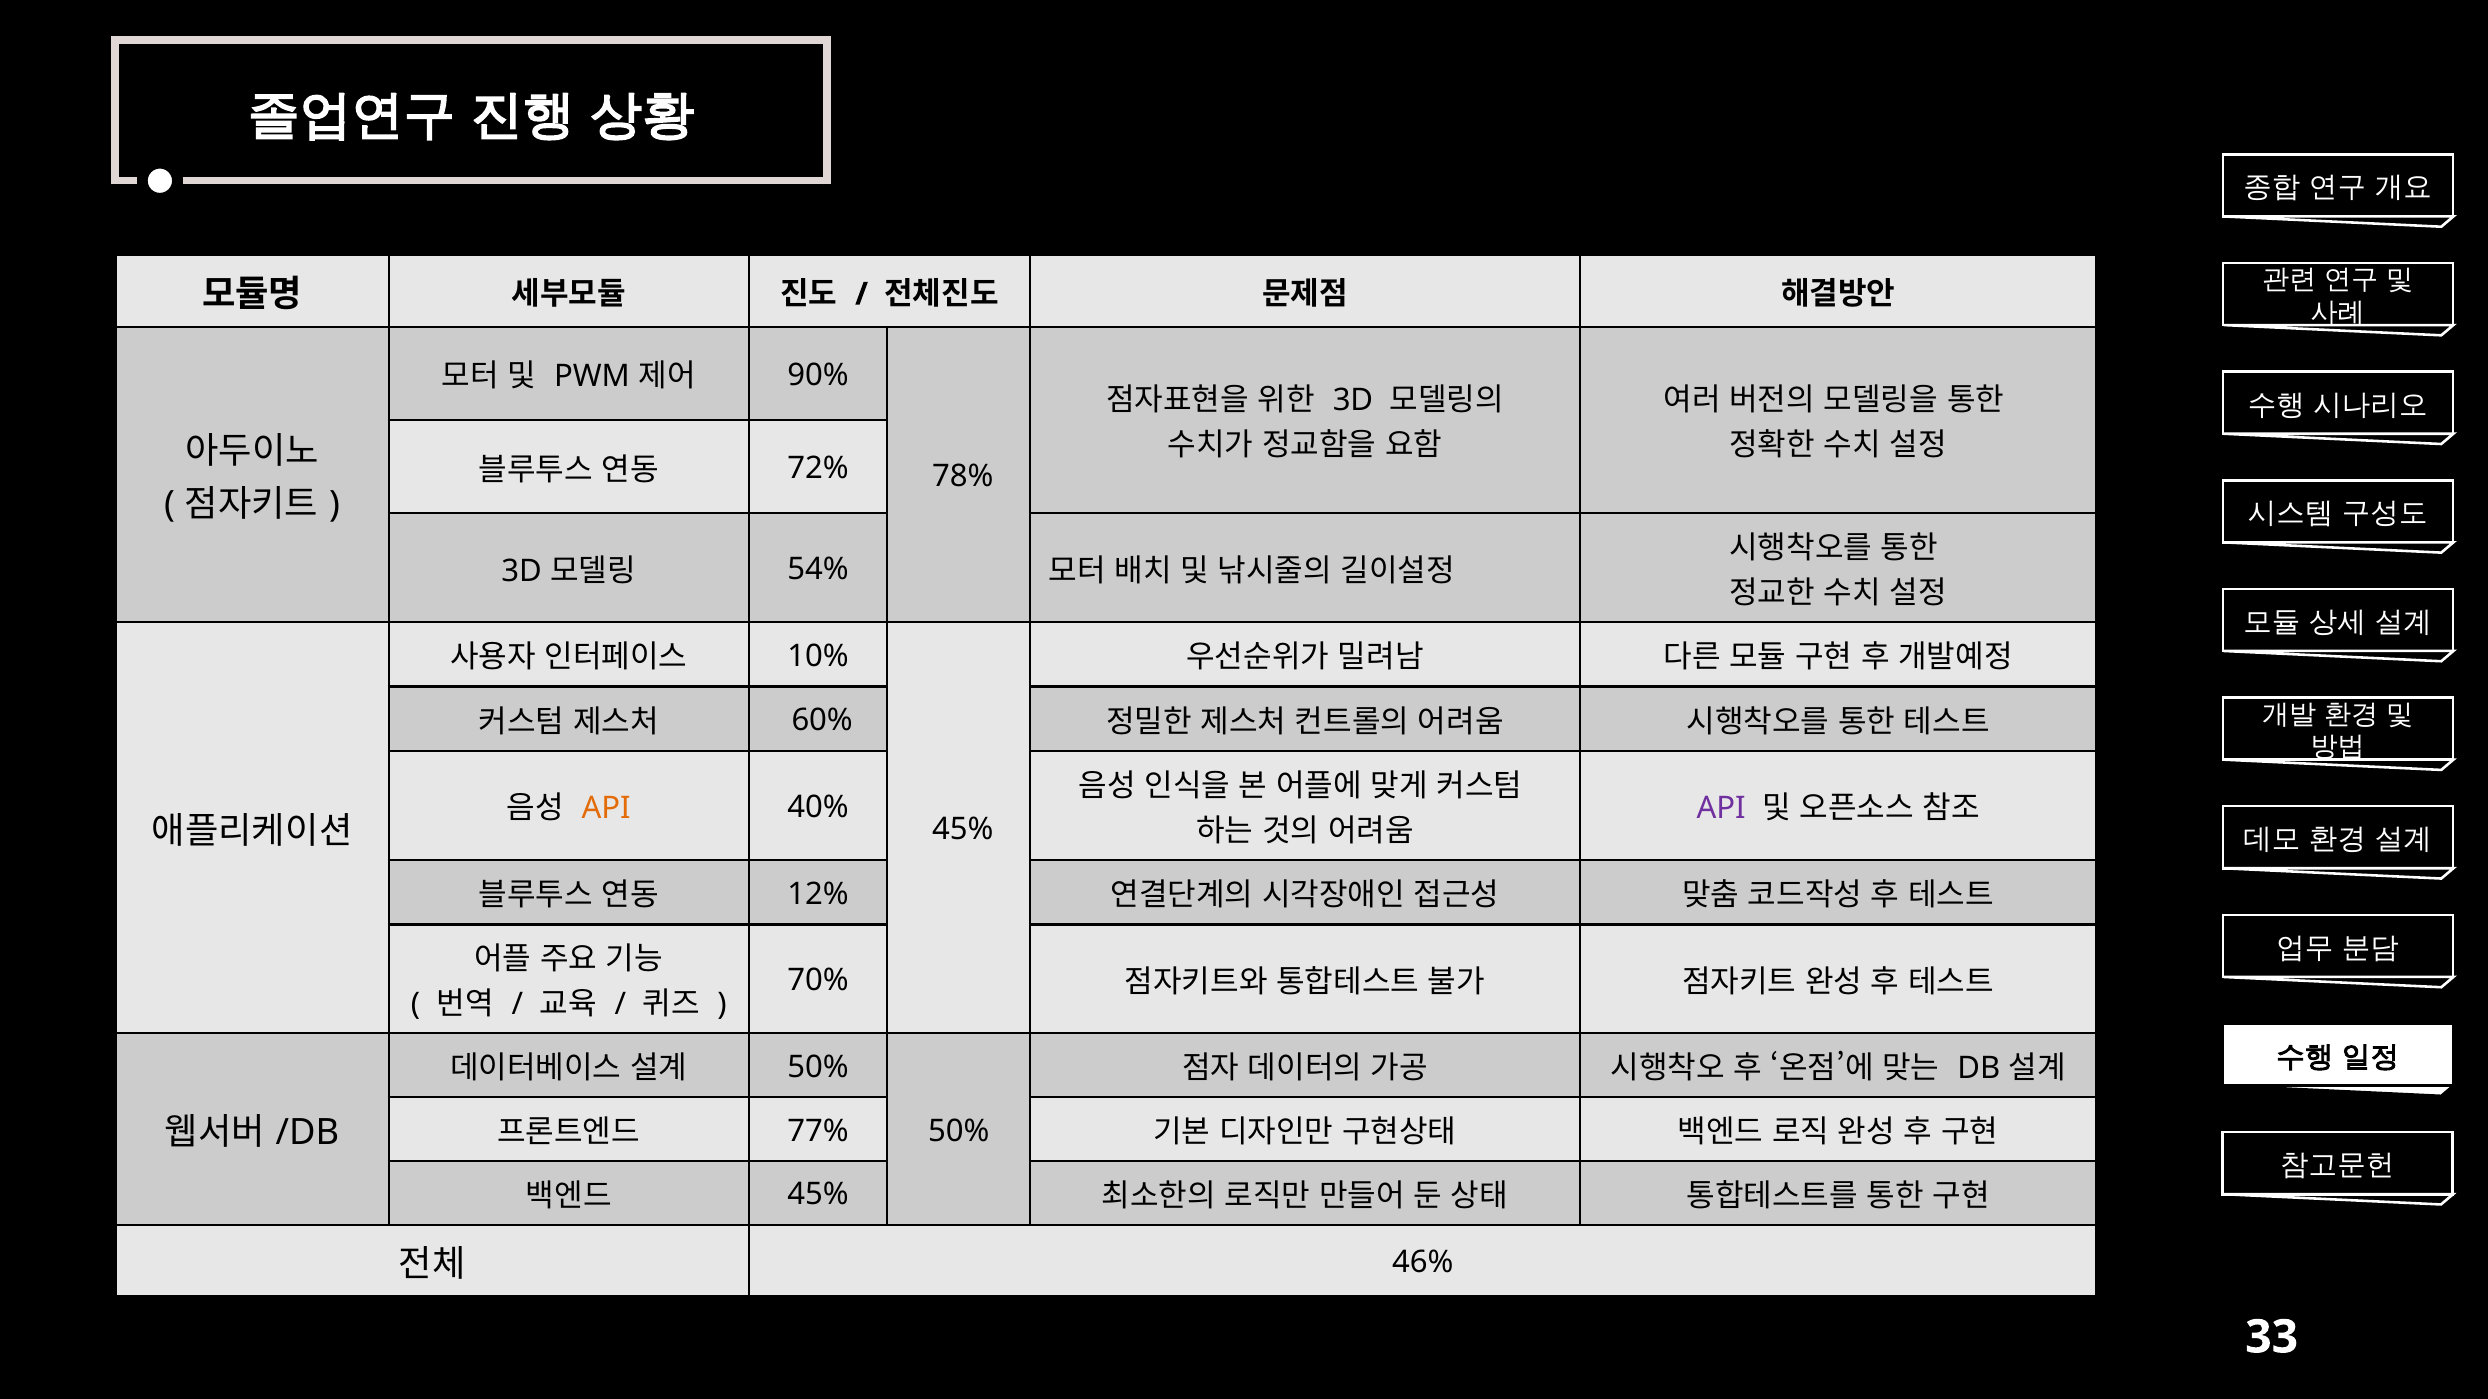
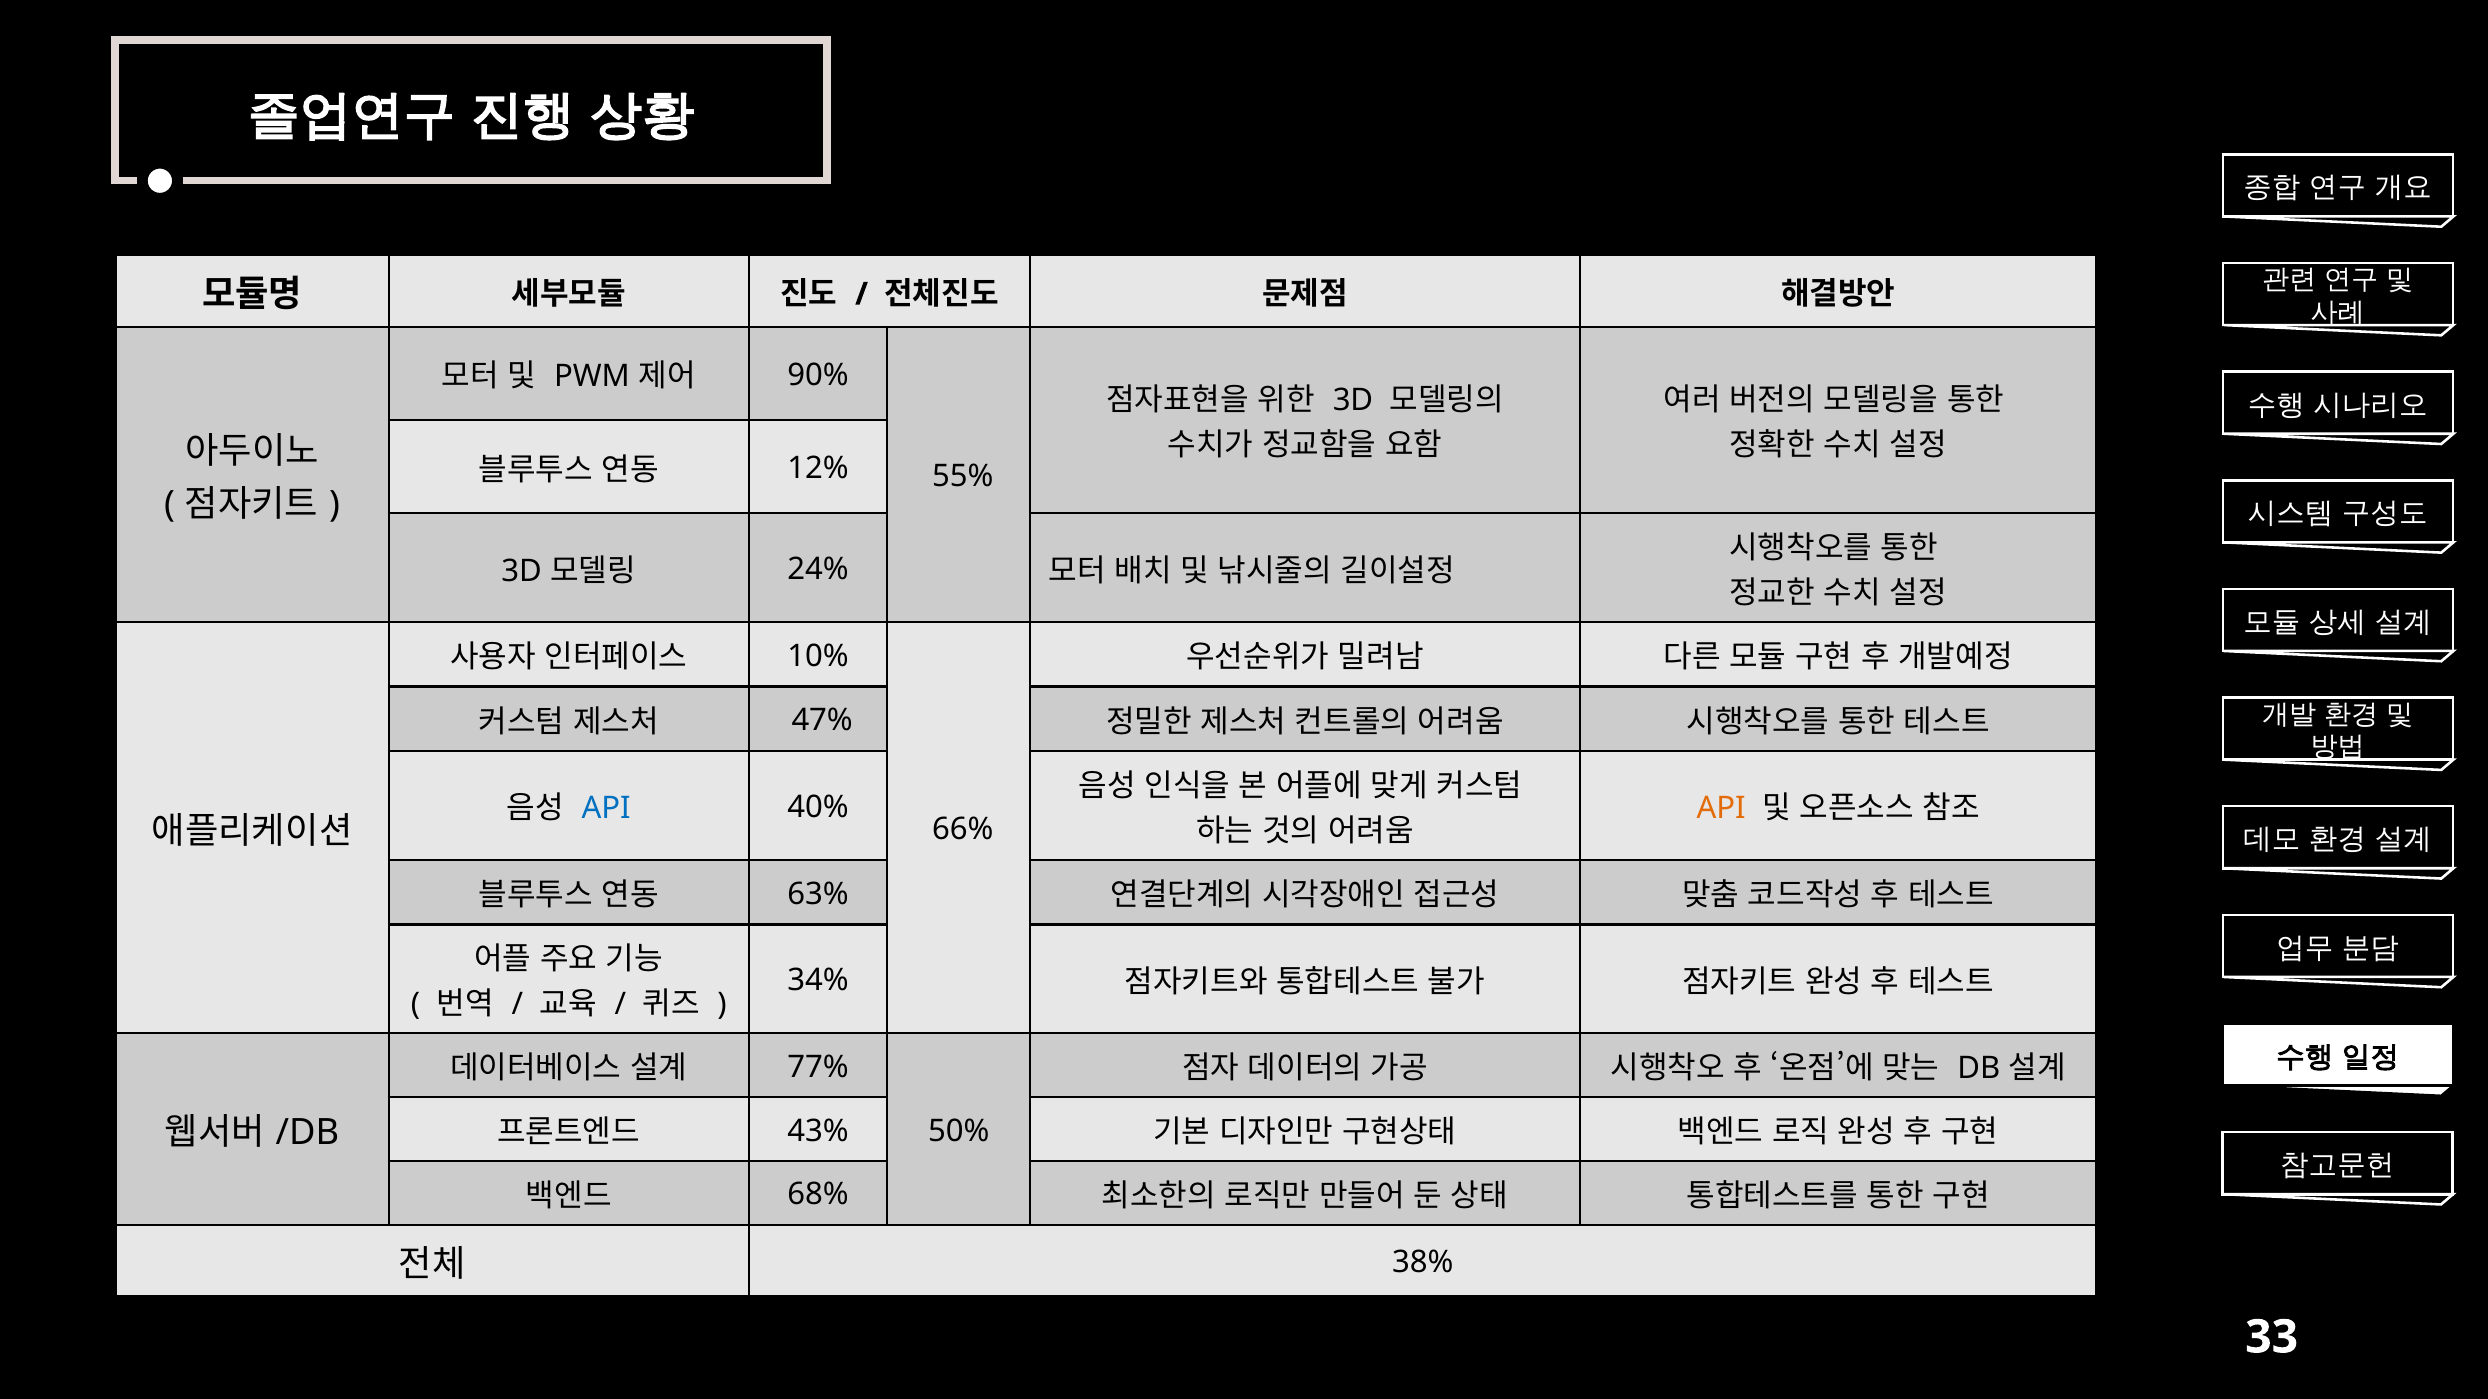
72%: 72% -> 12%
78%: 78% -> 55%
54%: 54% -> 24%
60%: 60% -> 47%
API at (606, 809) colour: orange -> blue
API at (1721, 809) colour: purple -> orange
45% at (963, 830): 45% -> 66%
12%: 12% -> 63%
70%: 70% -> 34%
50% at (818, 1067): 50% -> 77%
77%: 77% -> 43%
45% at (818, 1195): 45% -> 68%
46%: 46% -> 38%
